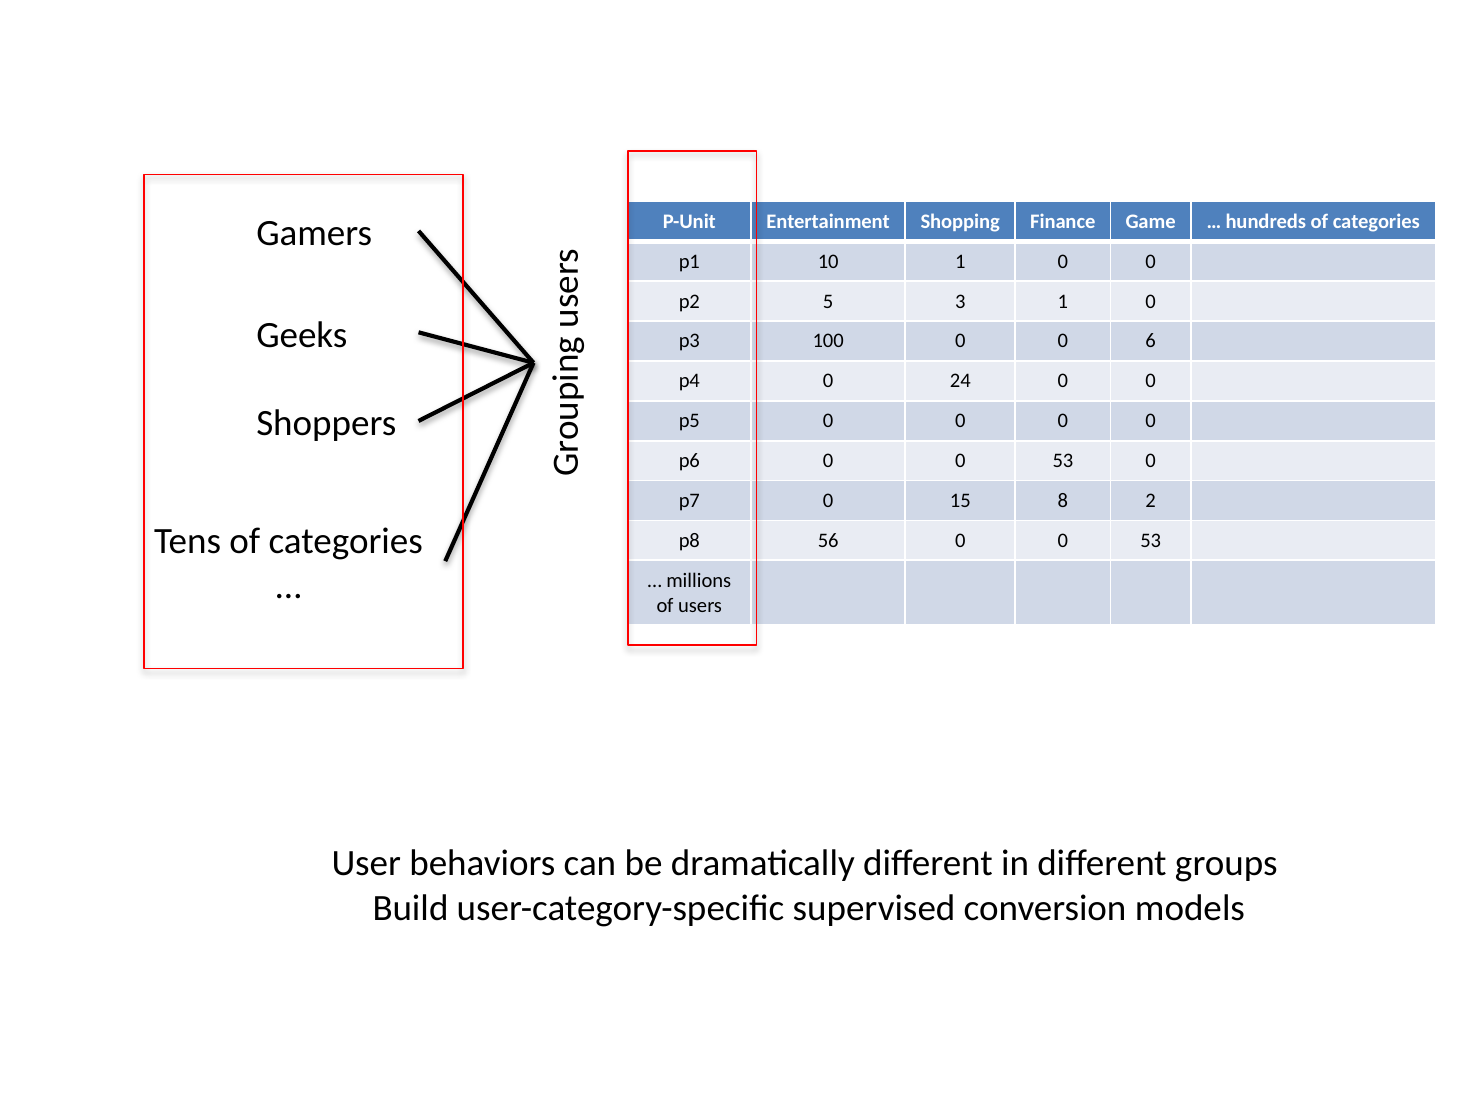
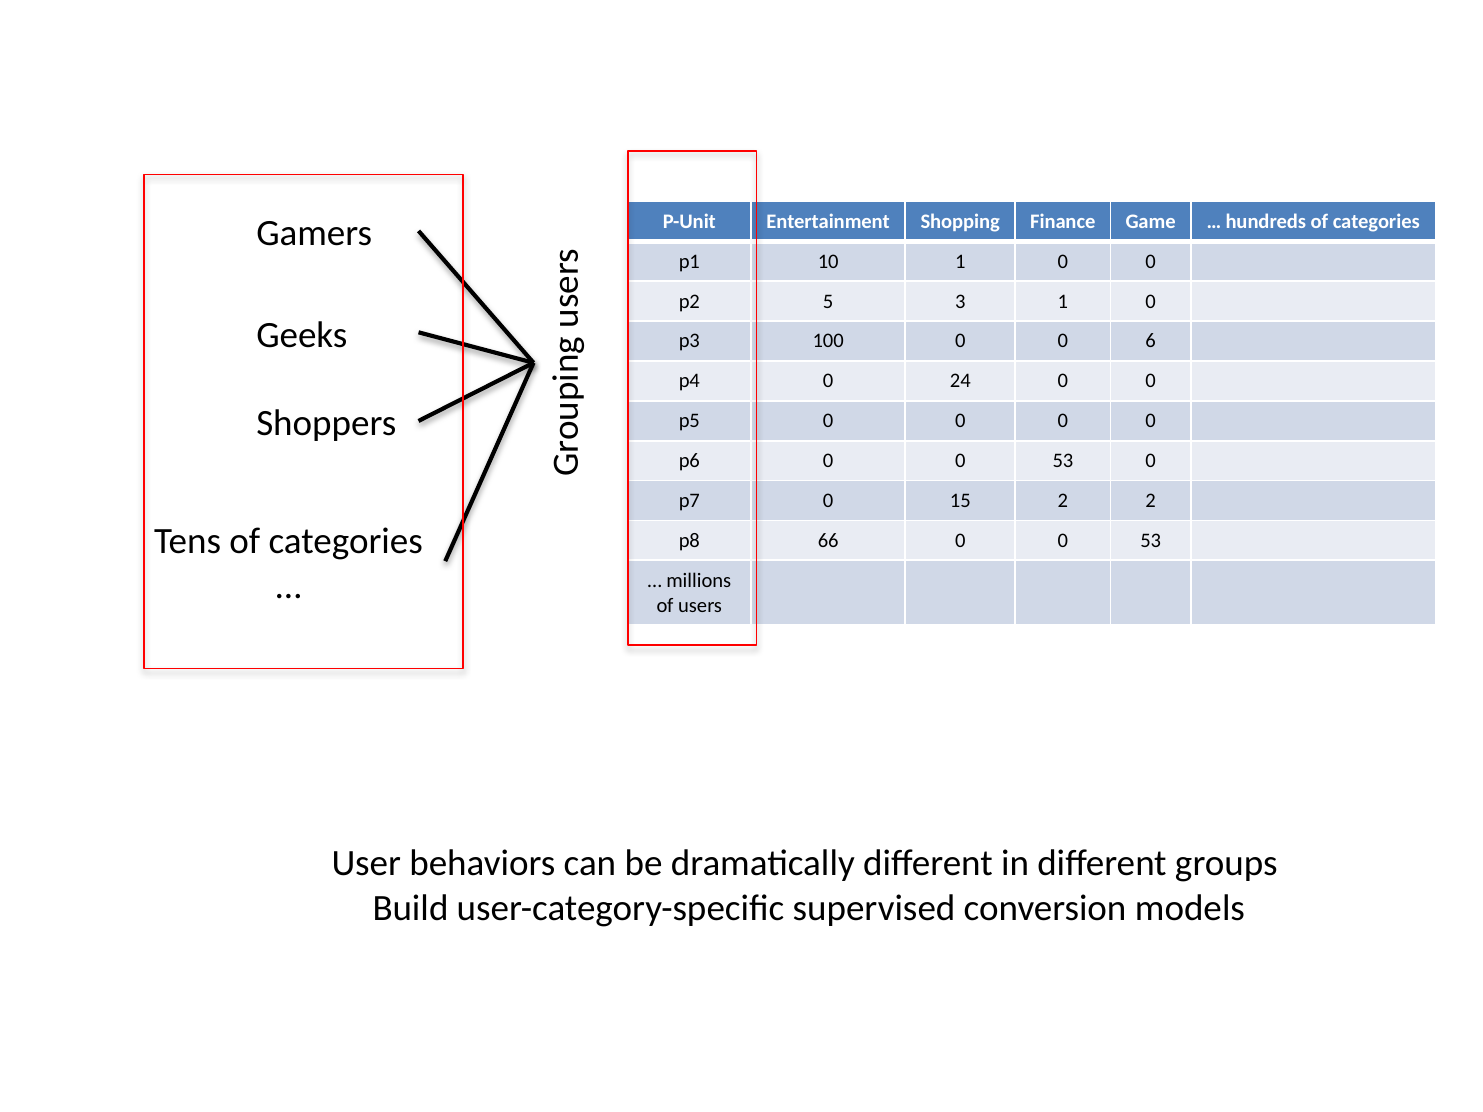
15 8: 8 -> 2
56: 56 -> 66
